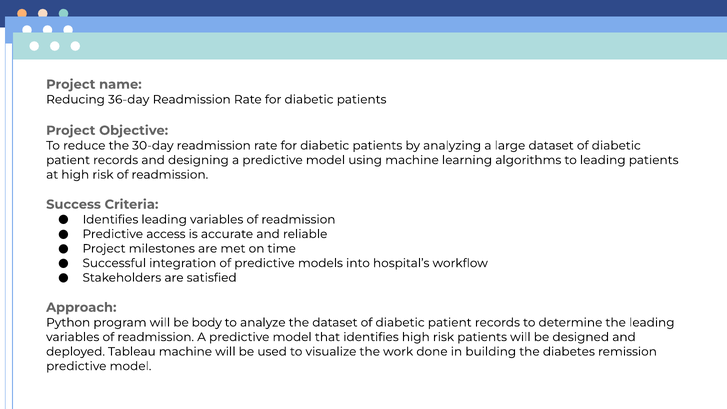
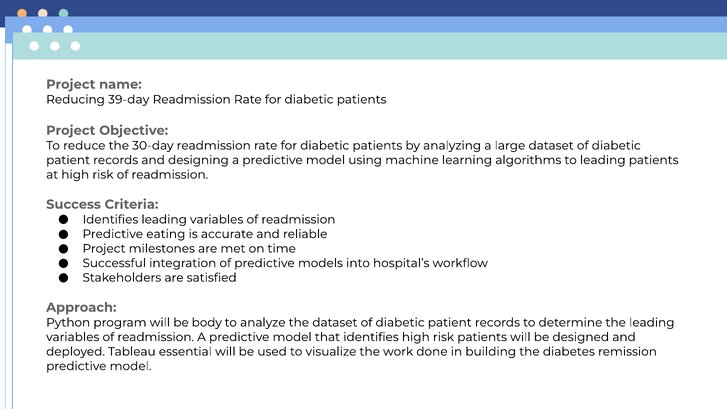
36-day: 36-day -> 39-day
access: access -> eating
Tableau machine: machine -> essential
